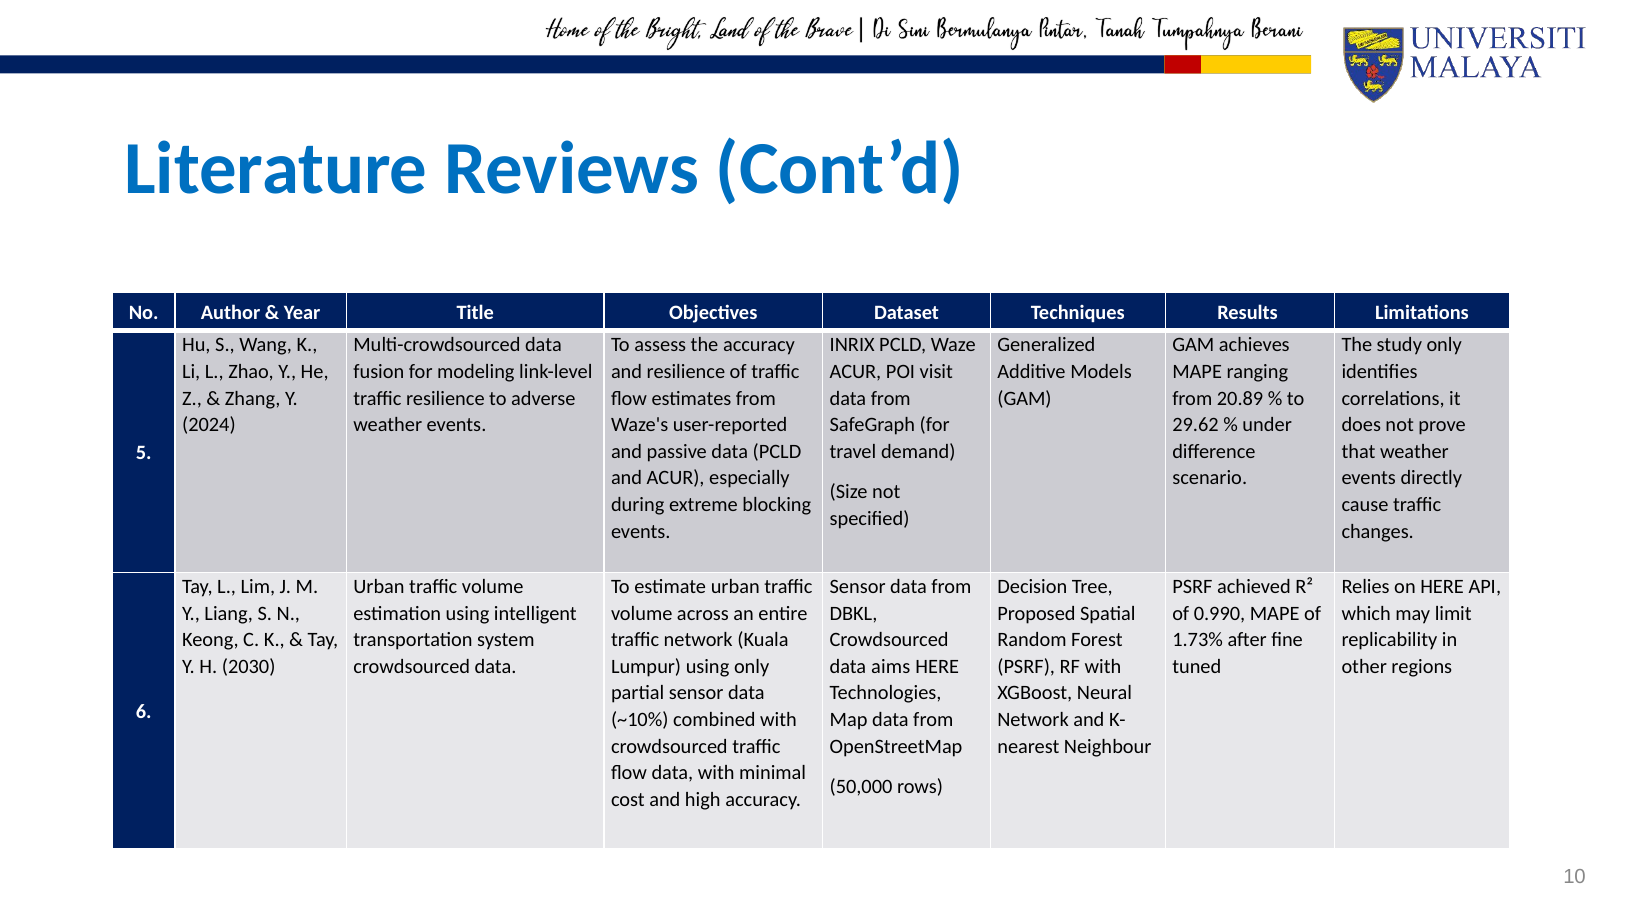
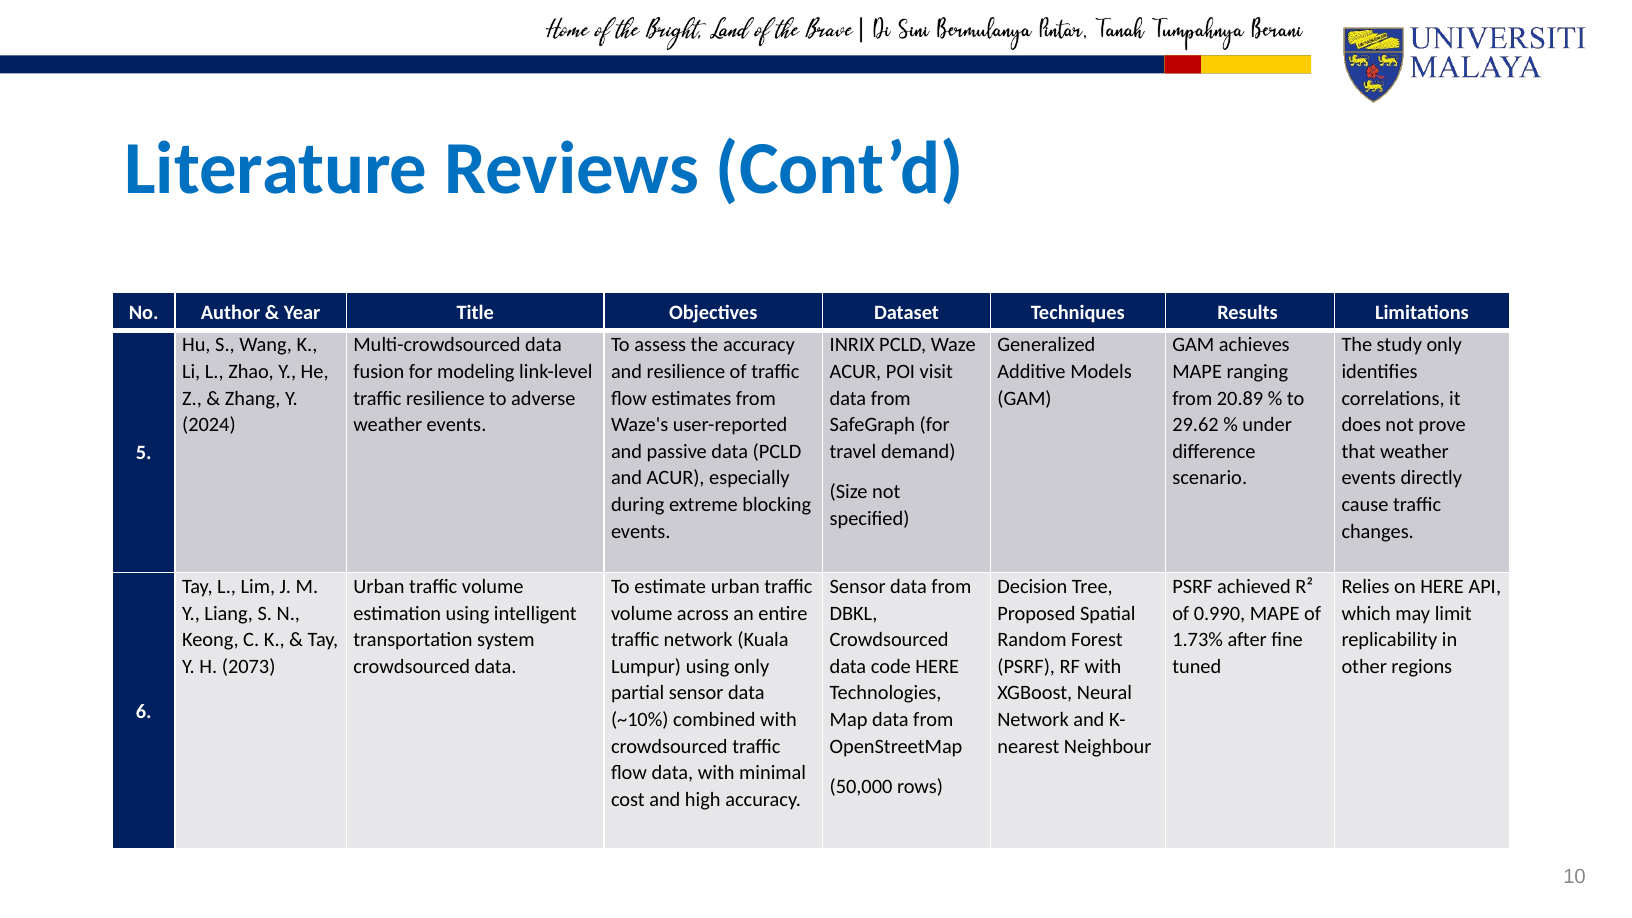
2030: 2030 -> 2073
aims: aims -> code
